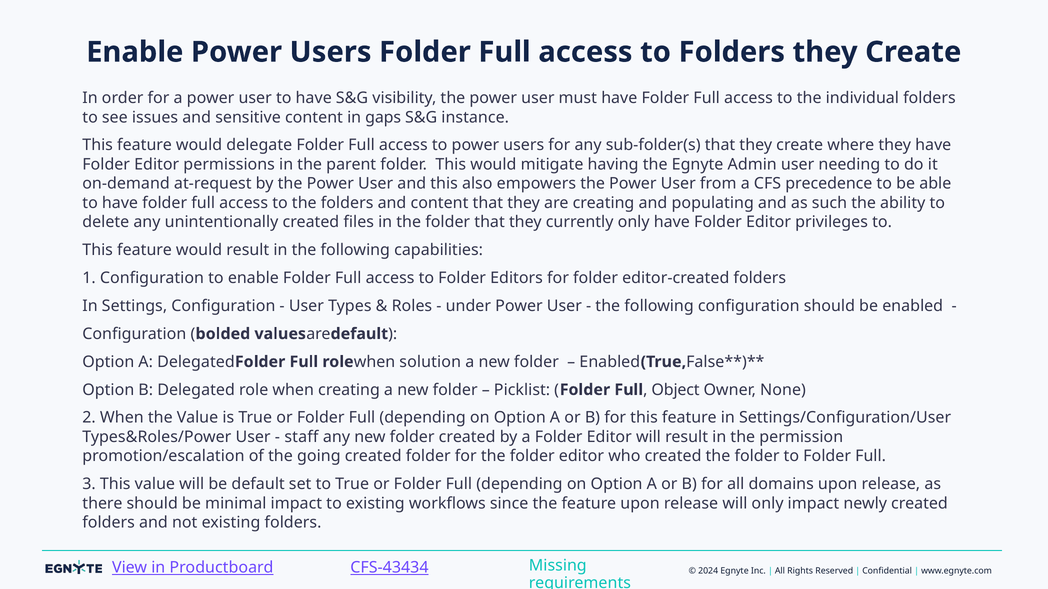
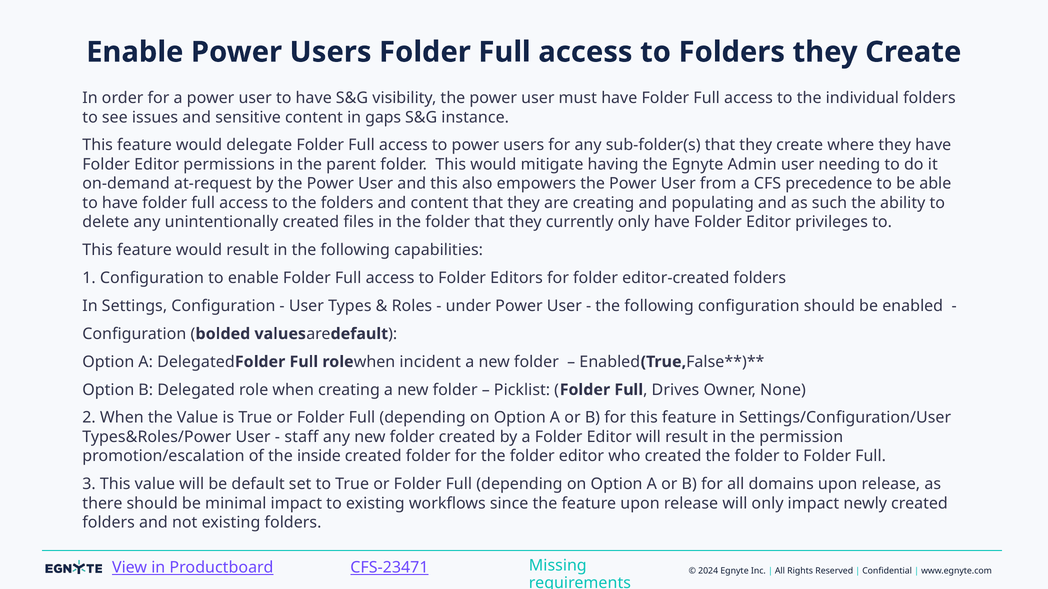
solution: solution -> incident
Object: Object -> Drives
going: going -> inside
CFS-43434: CFS-43434 -> CFS-23471
